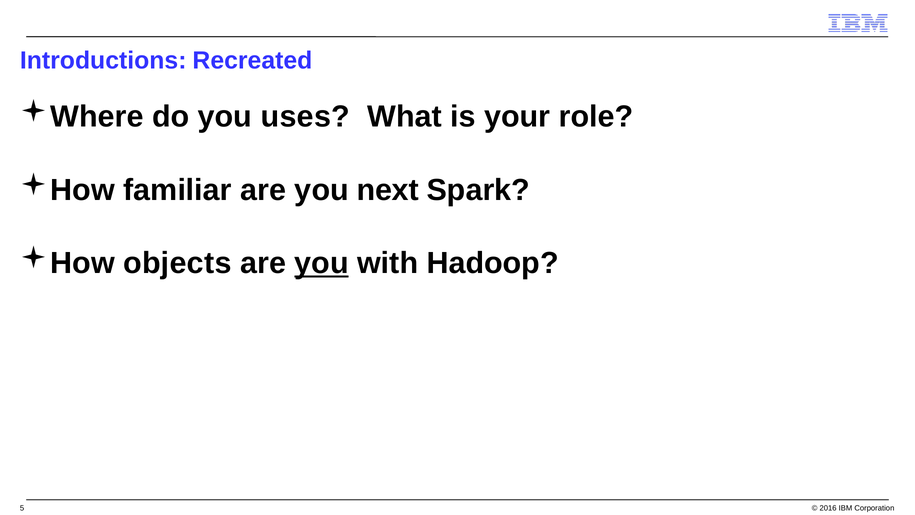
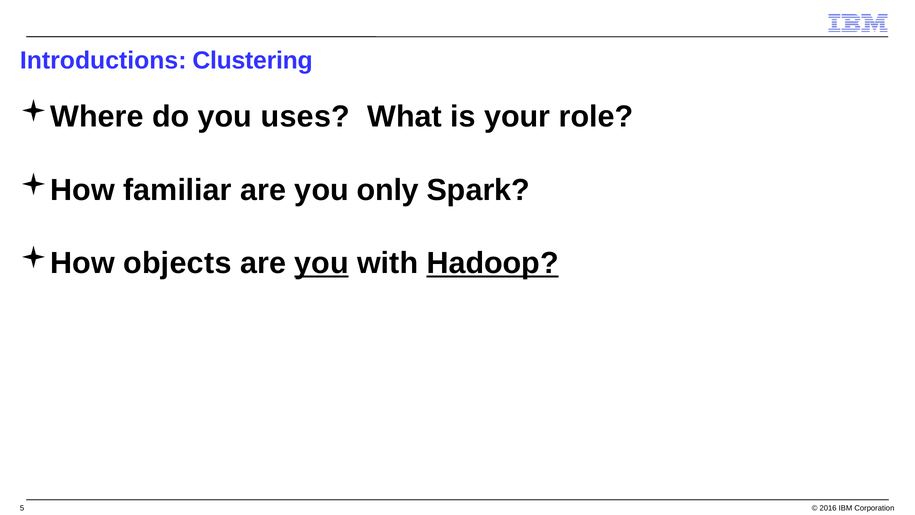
Recreated: Recreated -> Clustering
next: next -> only
Hadoop underline: none -> present
